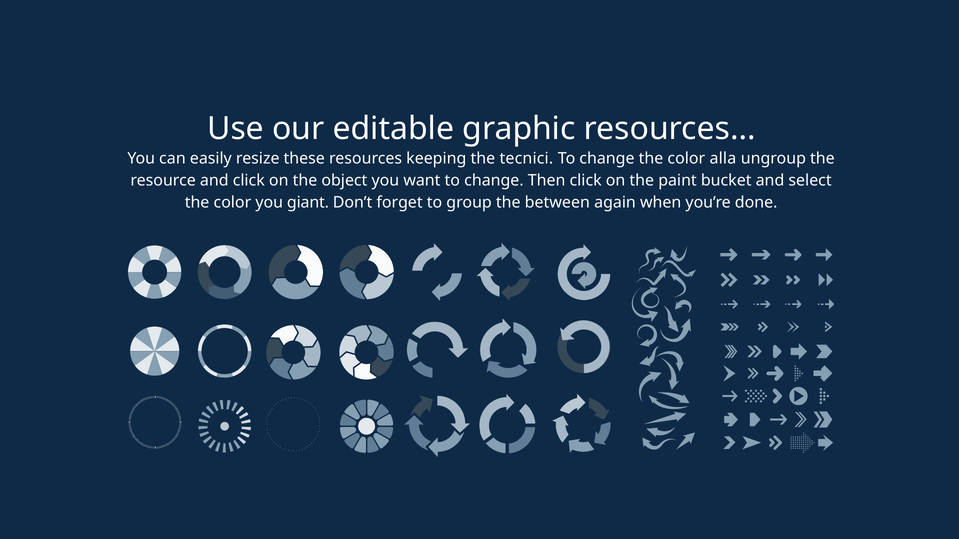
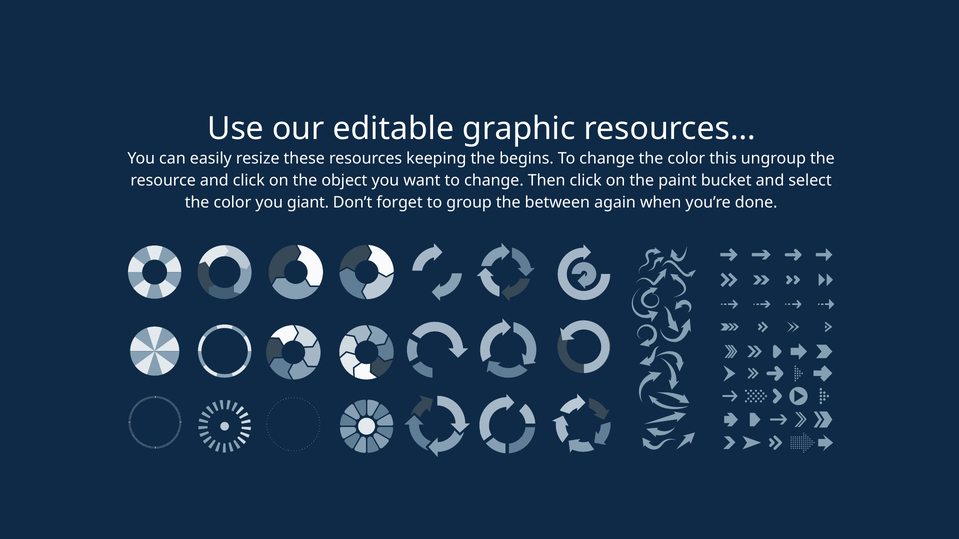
tecnici: tecnici -> begins
alla: alla -> this
